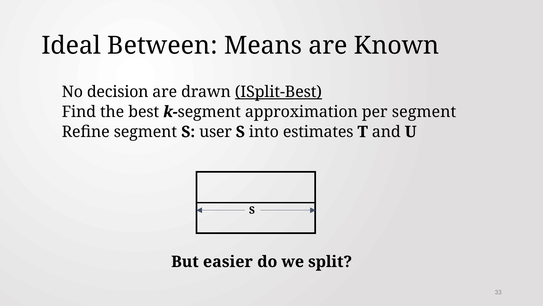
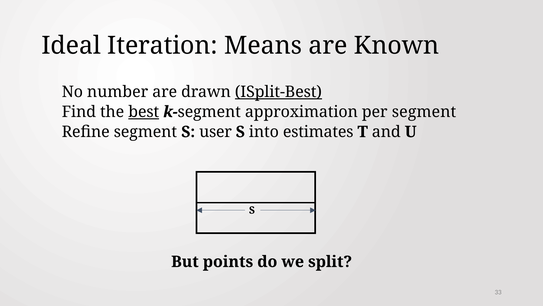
Between: Between -> Iteration
decision: decision -> number
best underline: none -> present
easier: easier -> points
